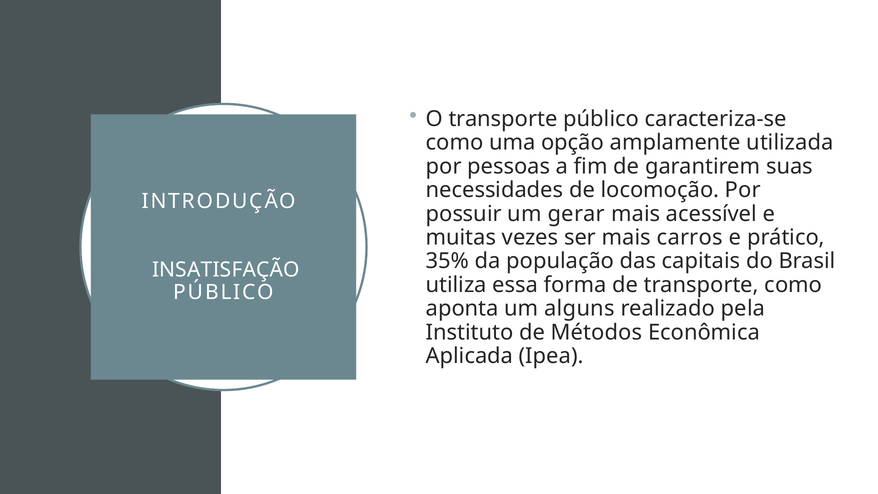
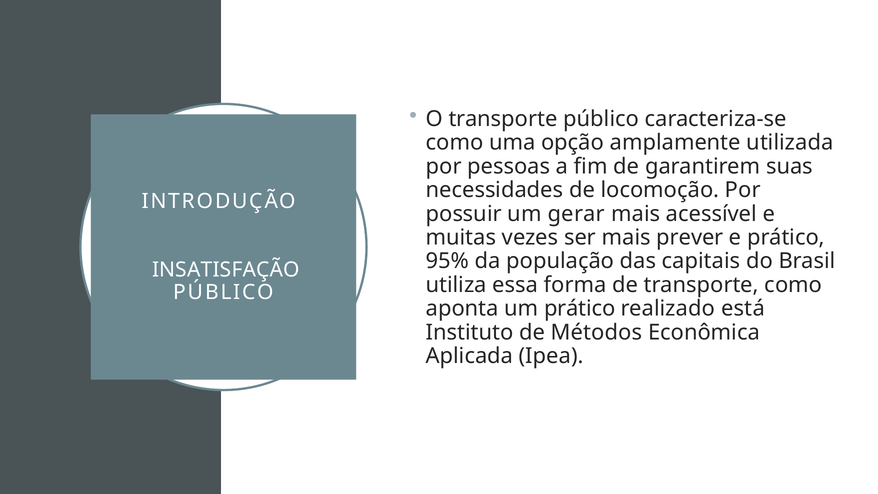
carros: carros -> prever
35%: 35% -> 95%
um alguns: alguns -> prático
pela: pela -> está
